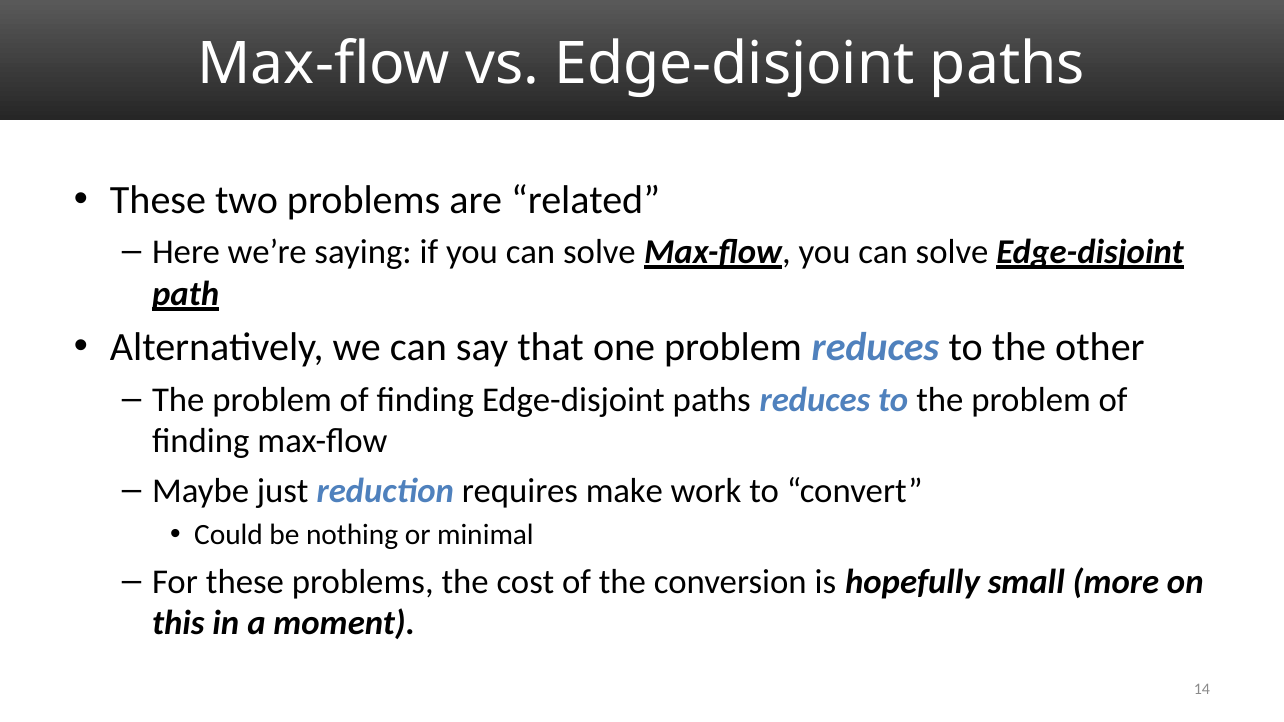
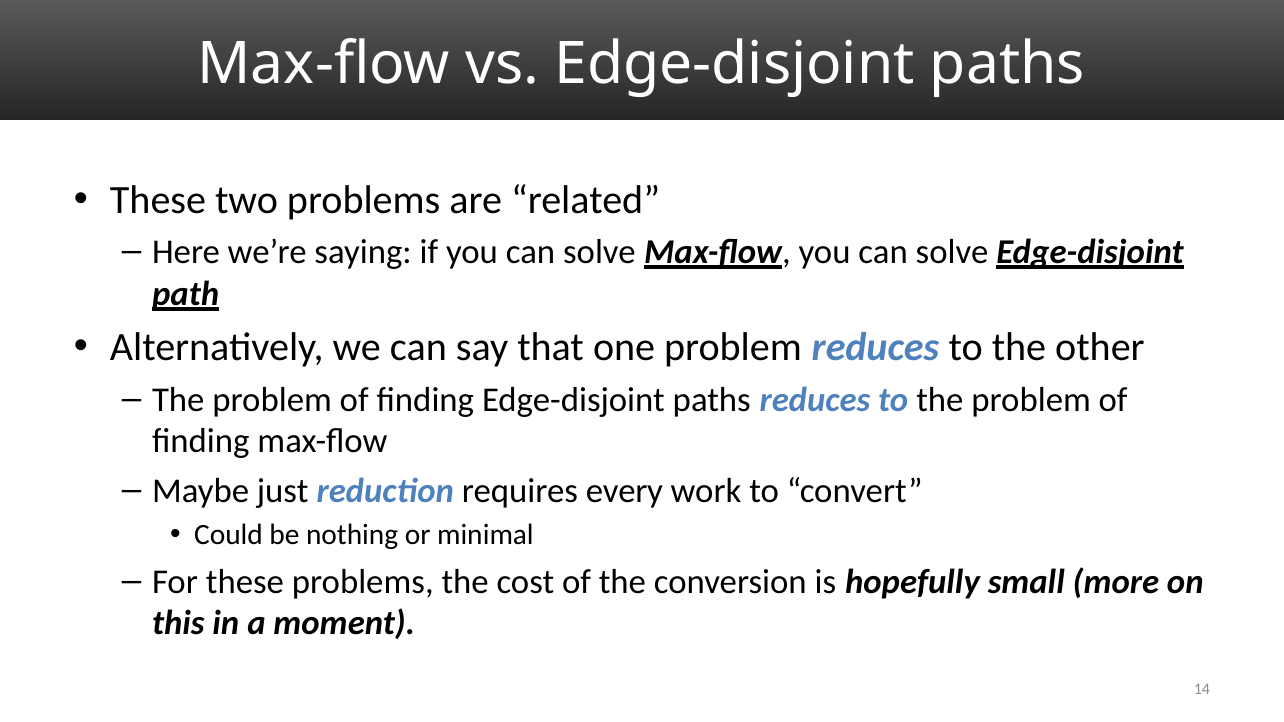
make: make -> every
